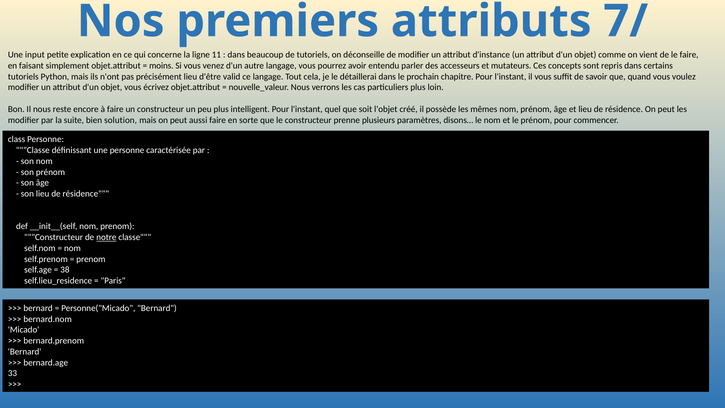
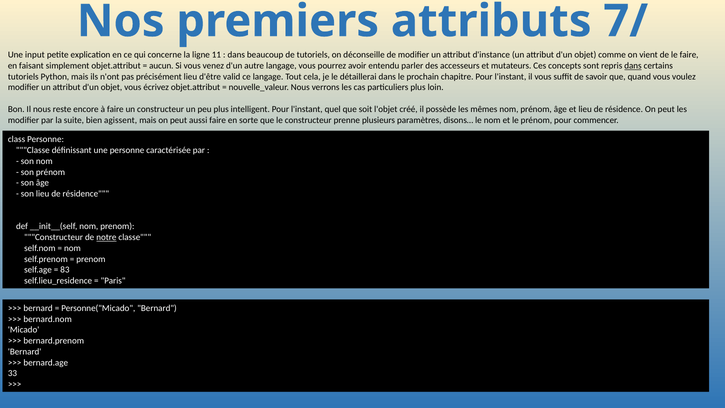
moins: moins -> aucun
dans at (633, 66) underline: none -> present
solution: solution -> agissent
38: 38 -> 83
